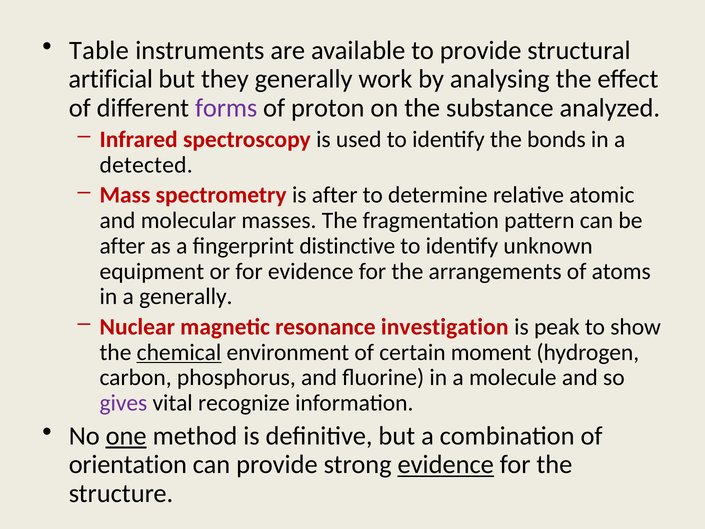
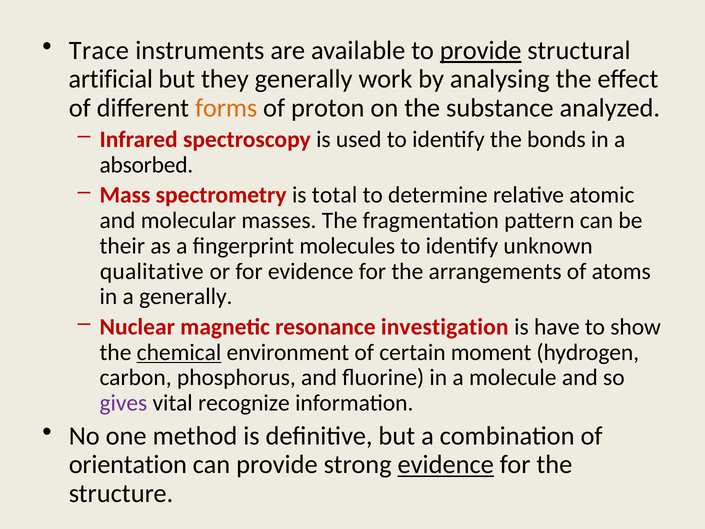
Table: Table -> Trace
provide at (481, 51) underline: none -> present
forms colour: purple -> orange
detected: detected -> absorbed
is after: after -> total
after at (122, 246): after -> their
distinctive: distinctive -> molecules
equipment: equipment -> qualitative
peak: peak -> have
one underline: present -> none
